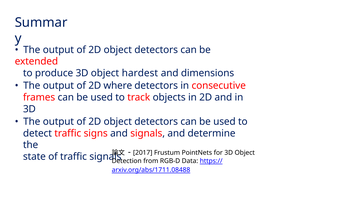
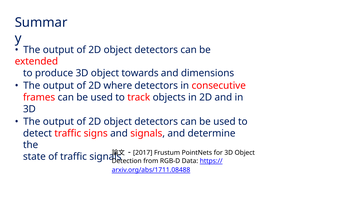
hardest: hardest -> towards
